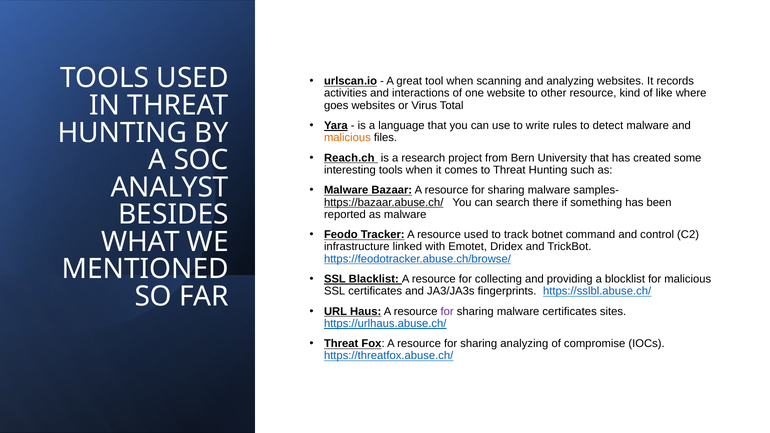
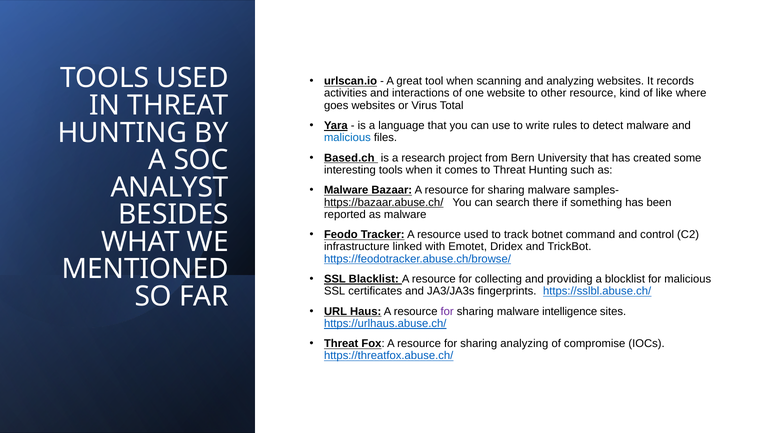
malicious at (347, 138) colour: orange -> blue
Reach.ch: Reach.ch -> Based.ch
malware certificates: certificates -> intelligence
